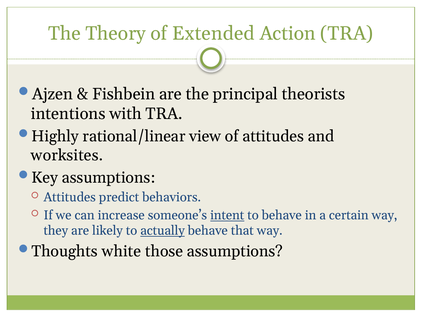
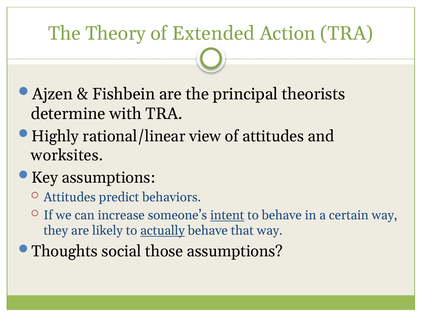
intentions: intentions -> determine
white: white -> social
